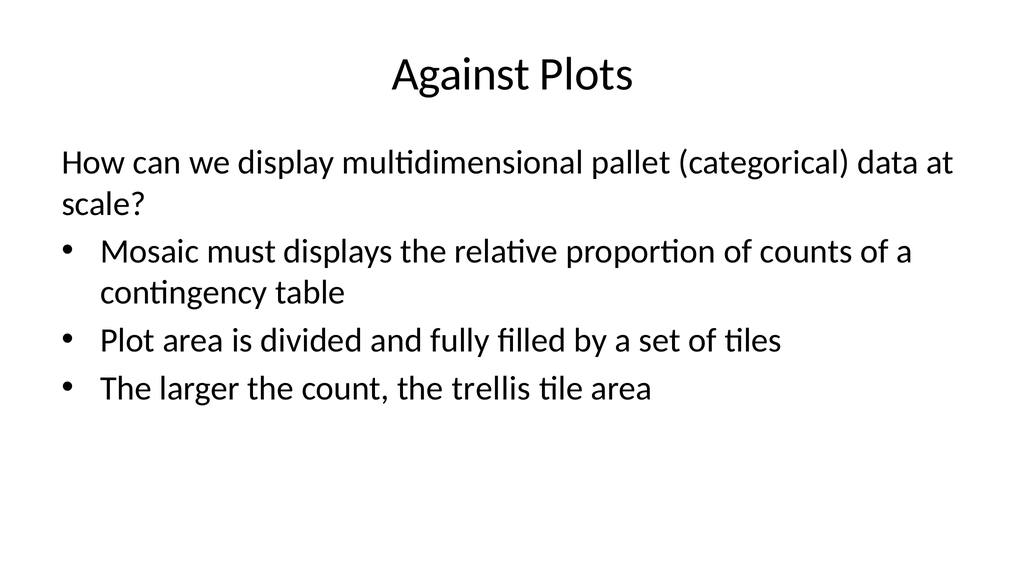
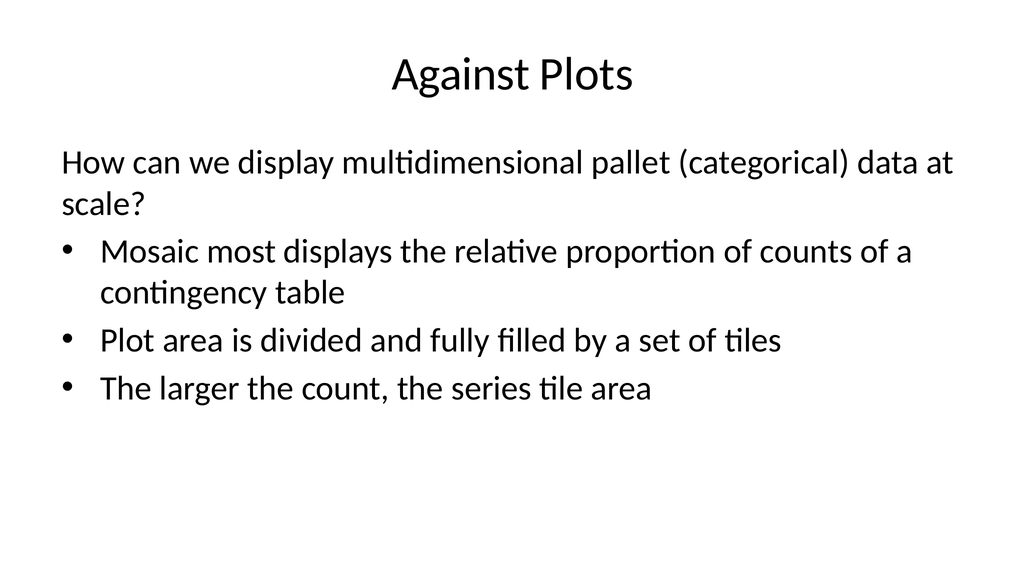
must: must -> most
trellis: trellis -> series
